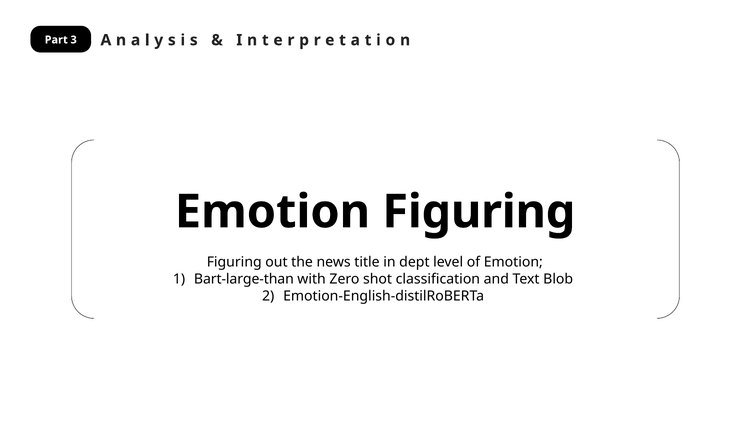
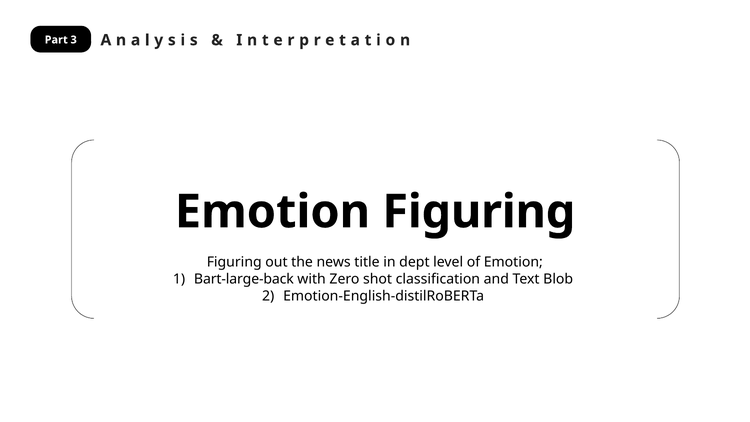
Bart-large-than: Bart-large-than -> Bart-large-back
